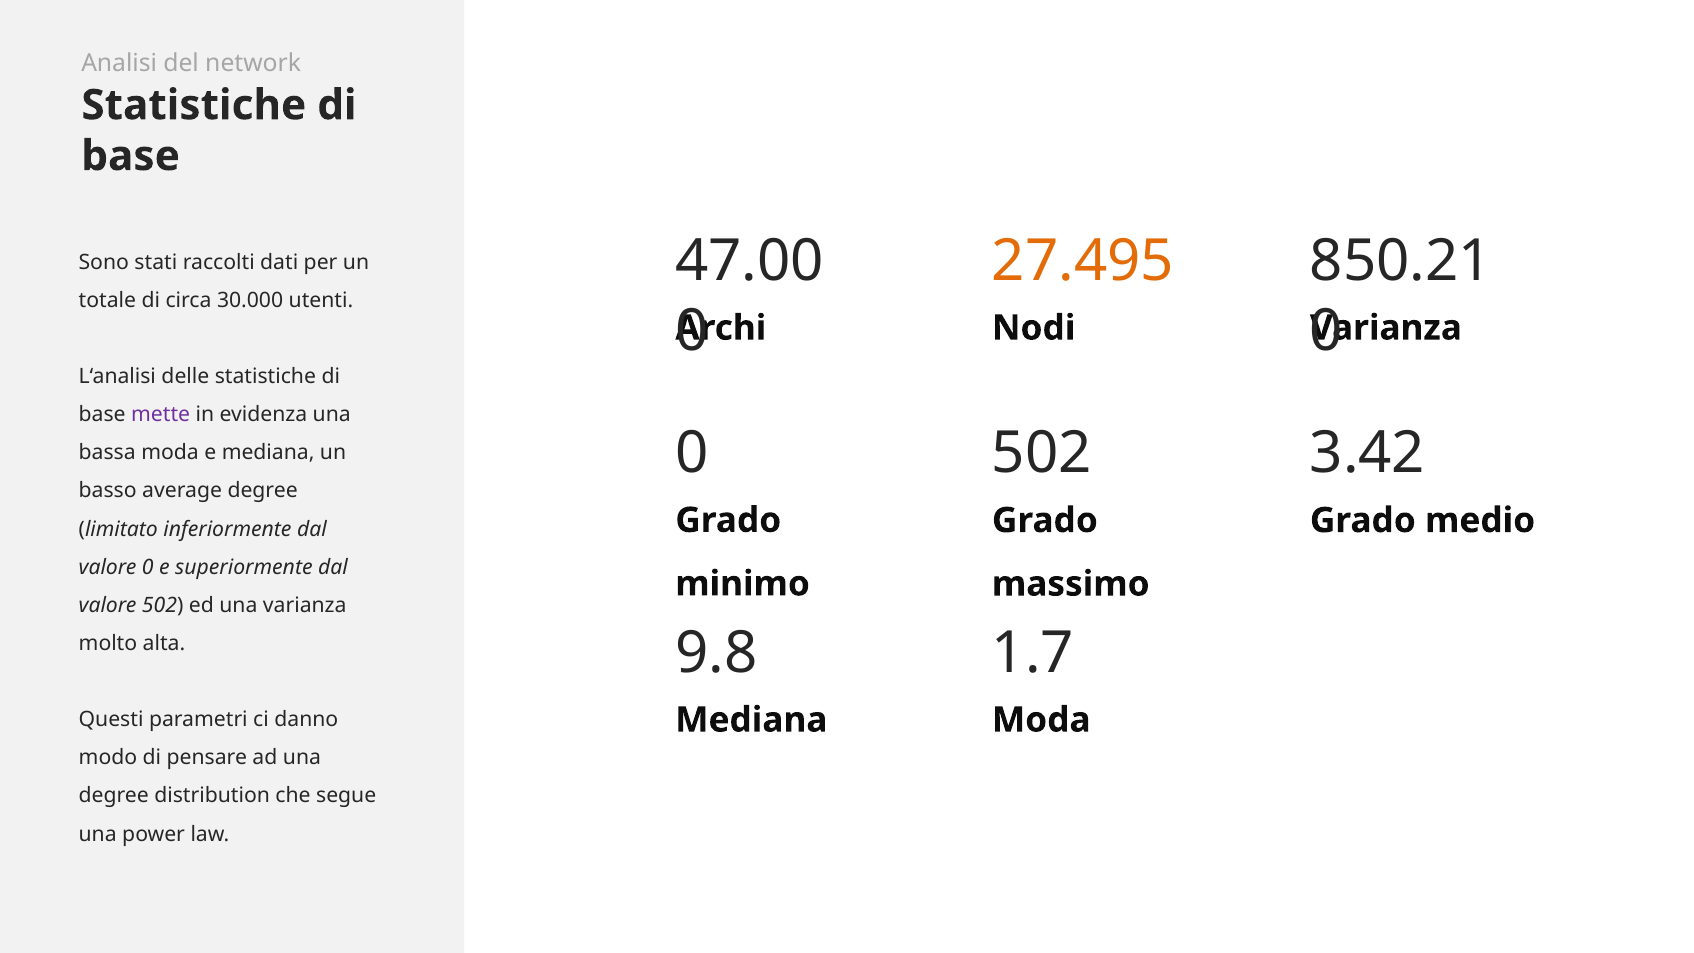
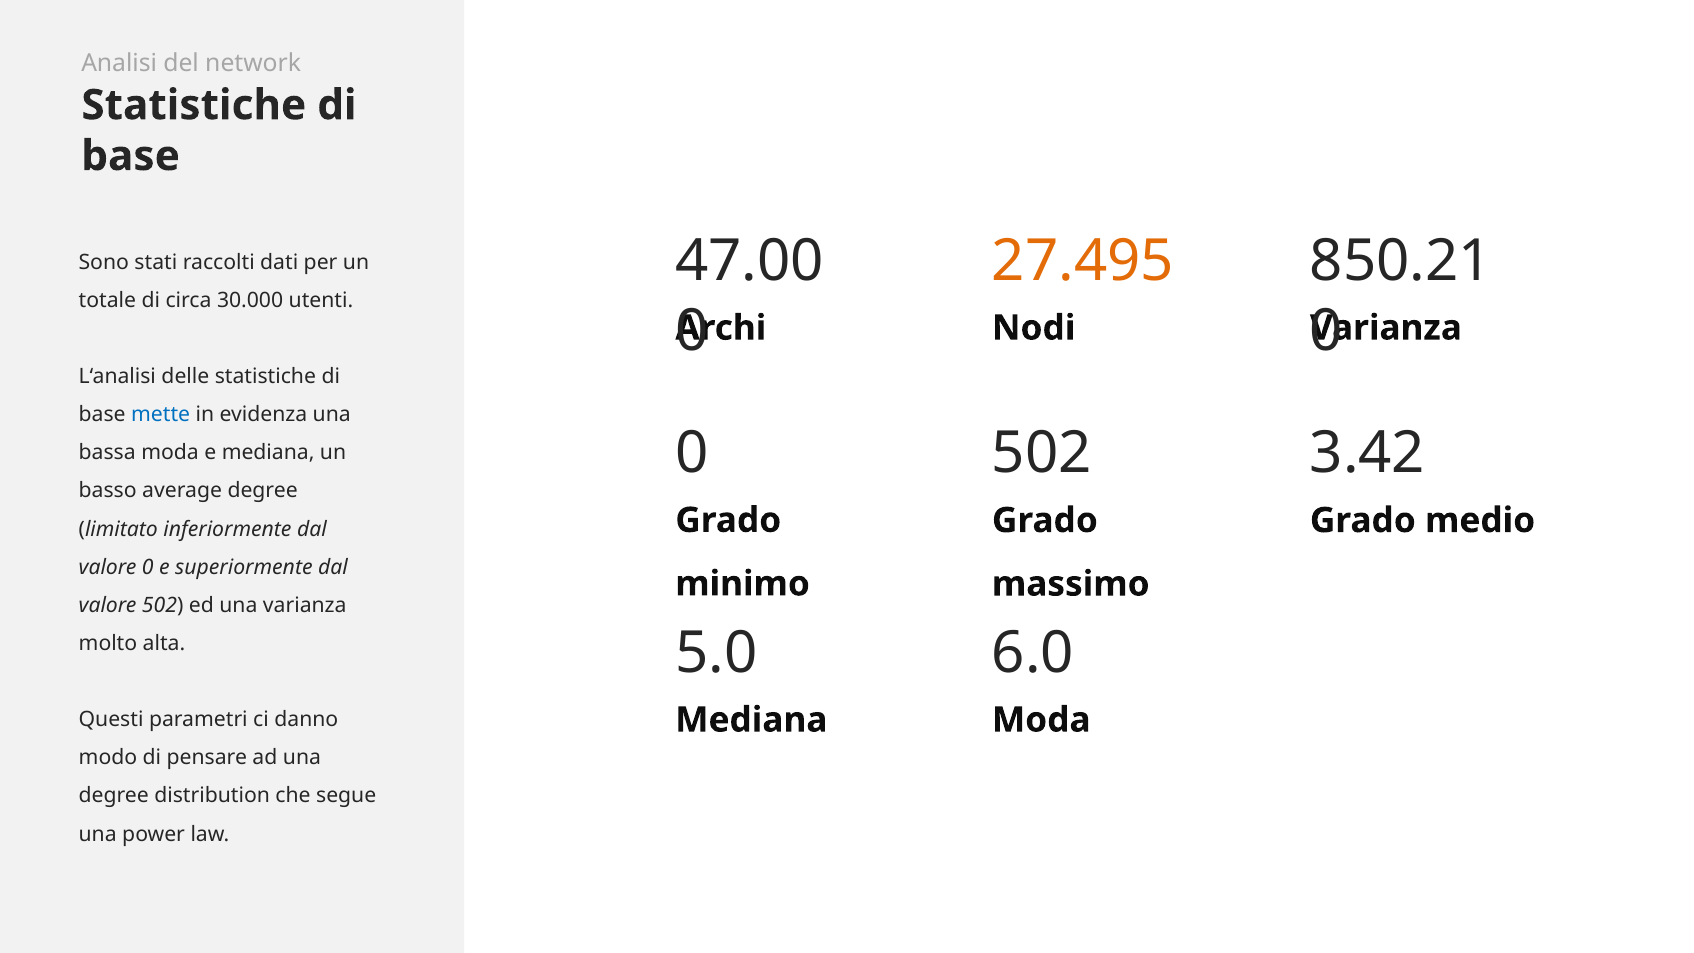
mette colour: purple -> blue
9.8: 9.8 -> 5.0
1.7: 1.7 -> 6.0
